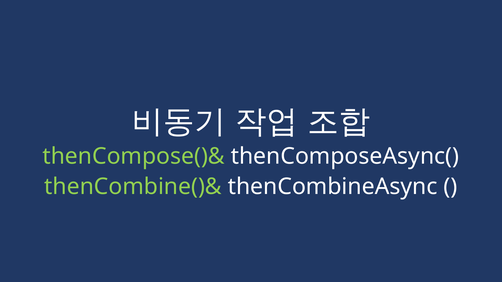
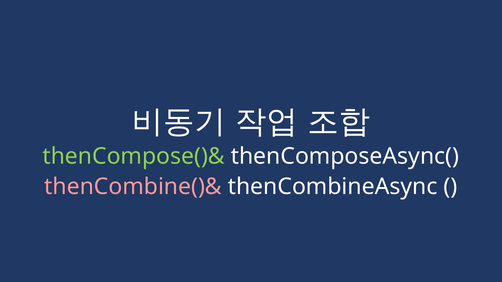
thenCombine()& colour: light green -> pink
